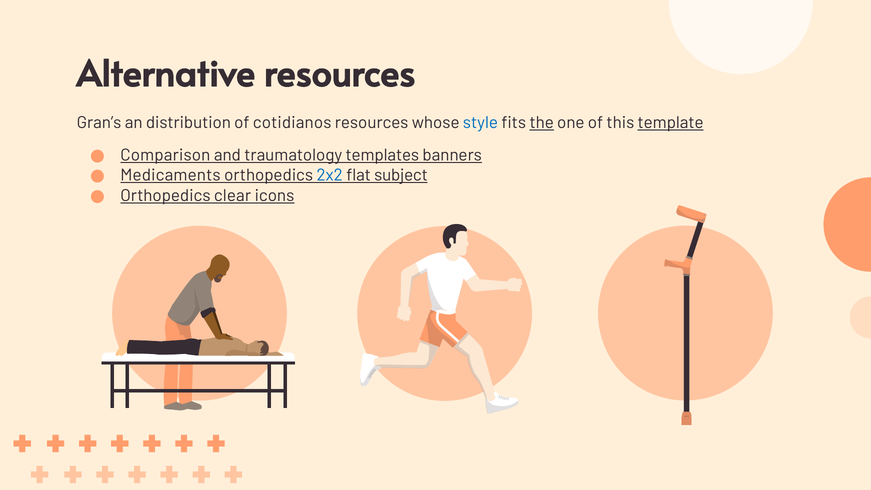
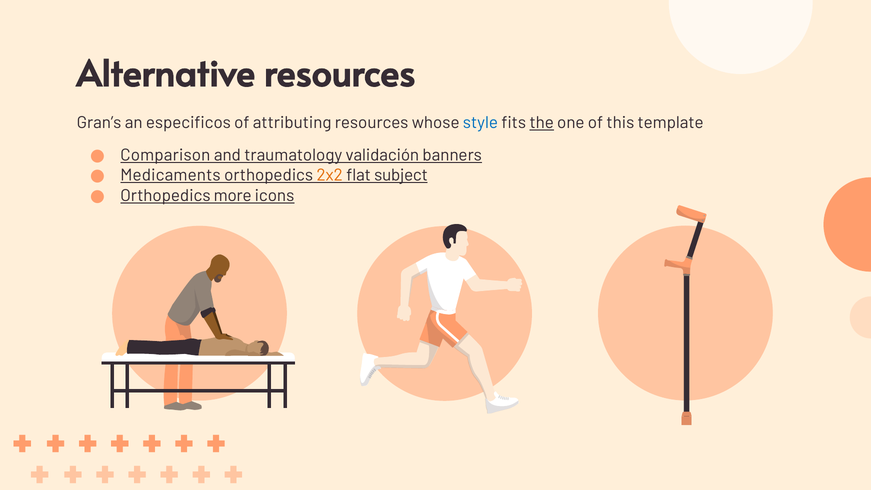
distribution: distribution -> especificos
cotidianos: cotidianos -> attributing
template underline: present -> none
templates: templates -> validación
2x2 colour: blue -> orange
clear: clear -> more
